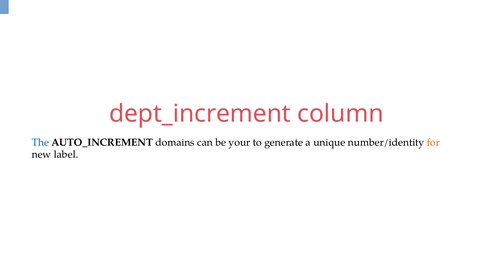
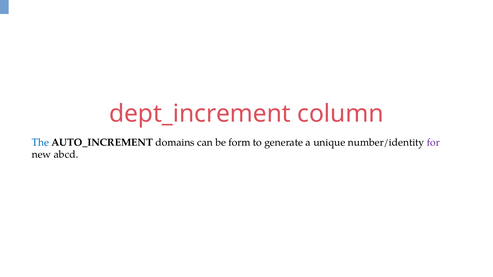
your: your -> form
for colour: orange -> purple
label: label -> abcd
